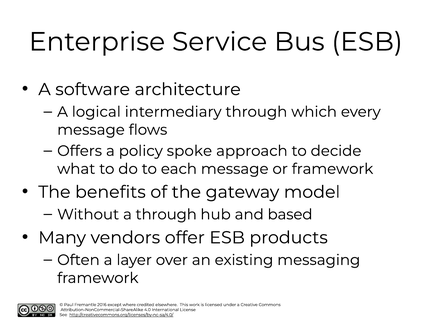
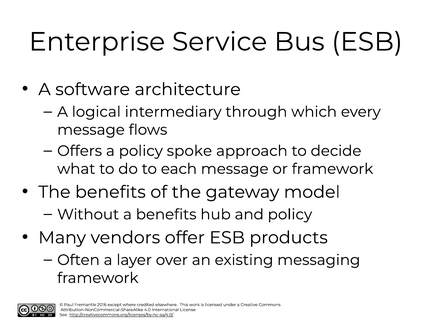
a through: through -> benefits
and based: based -> policy
